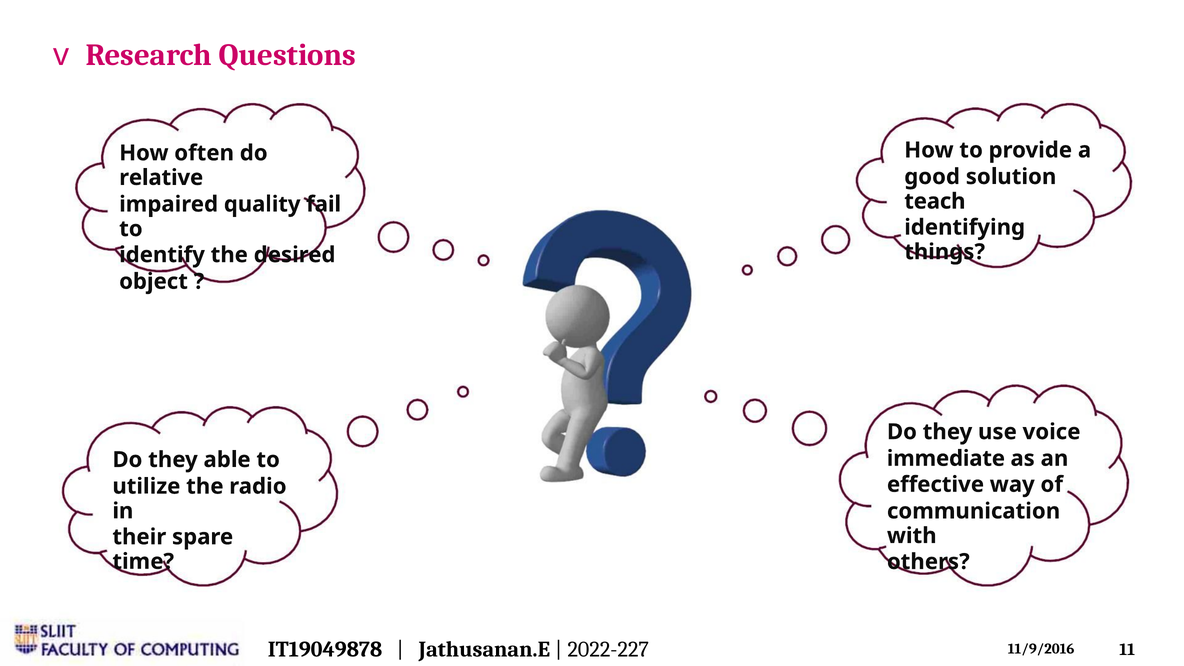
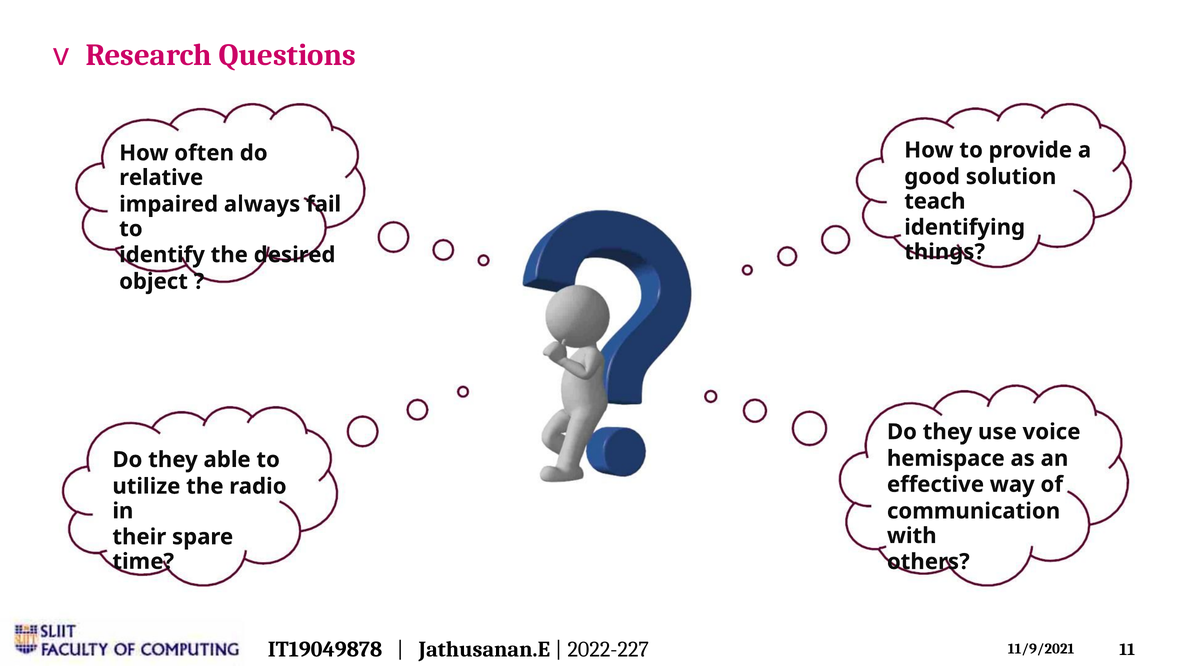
quality: quality -> always
immediate: immediate -> hemispace
11/9/2016: 11/9/2016 -> 11/9/2021
